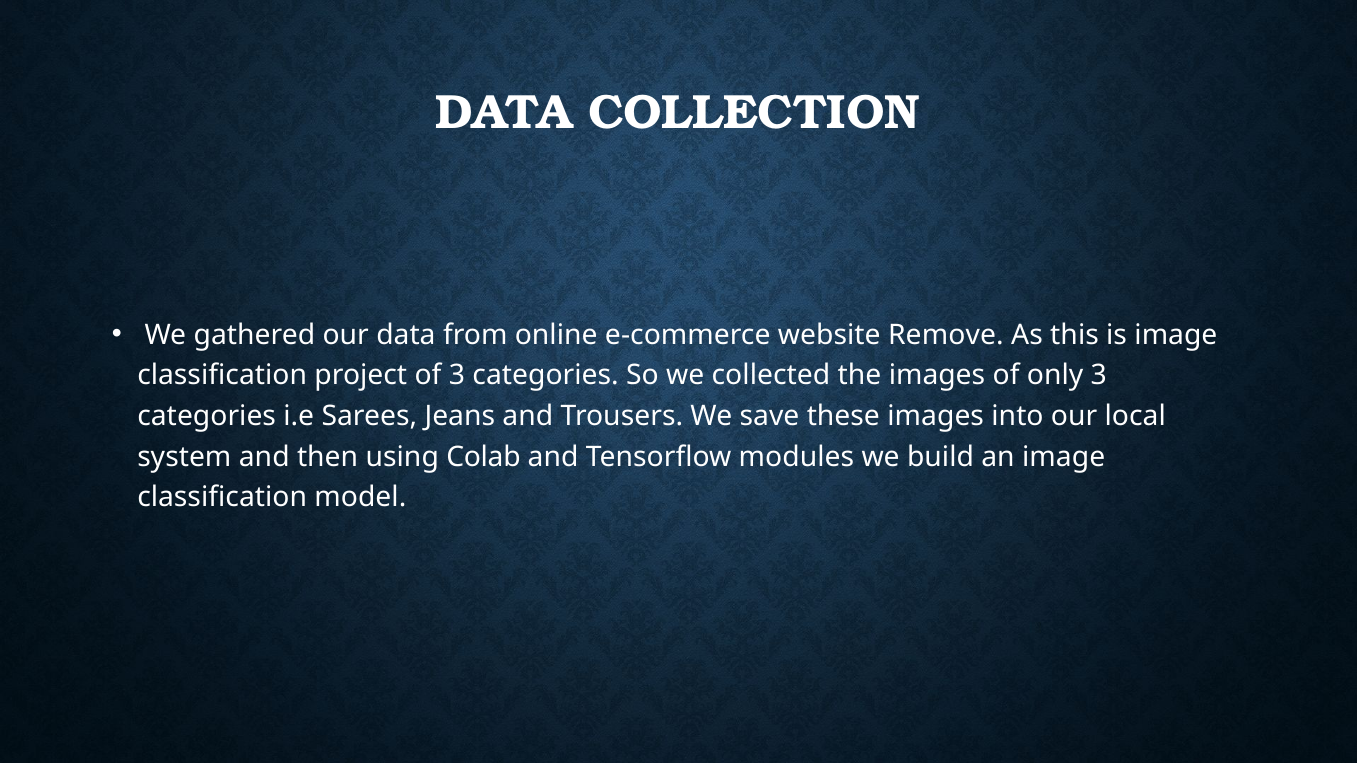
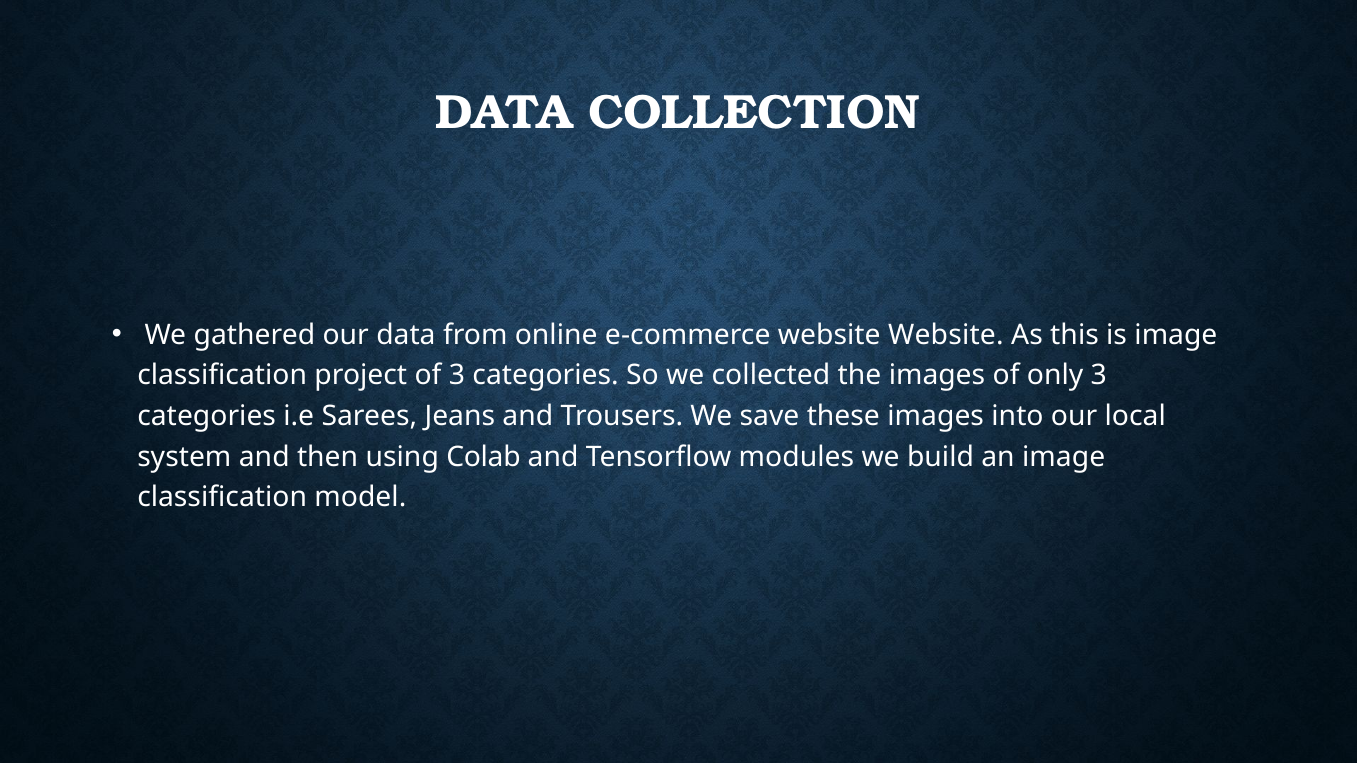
website Remove: Remove -> Website
